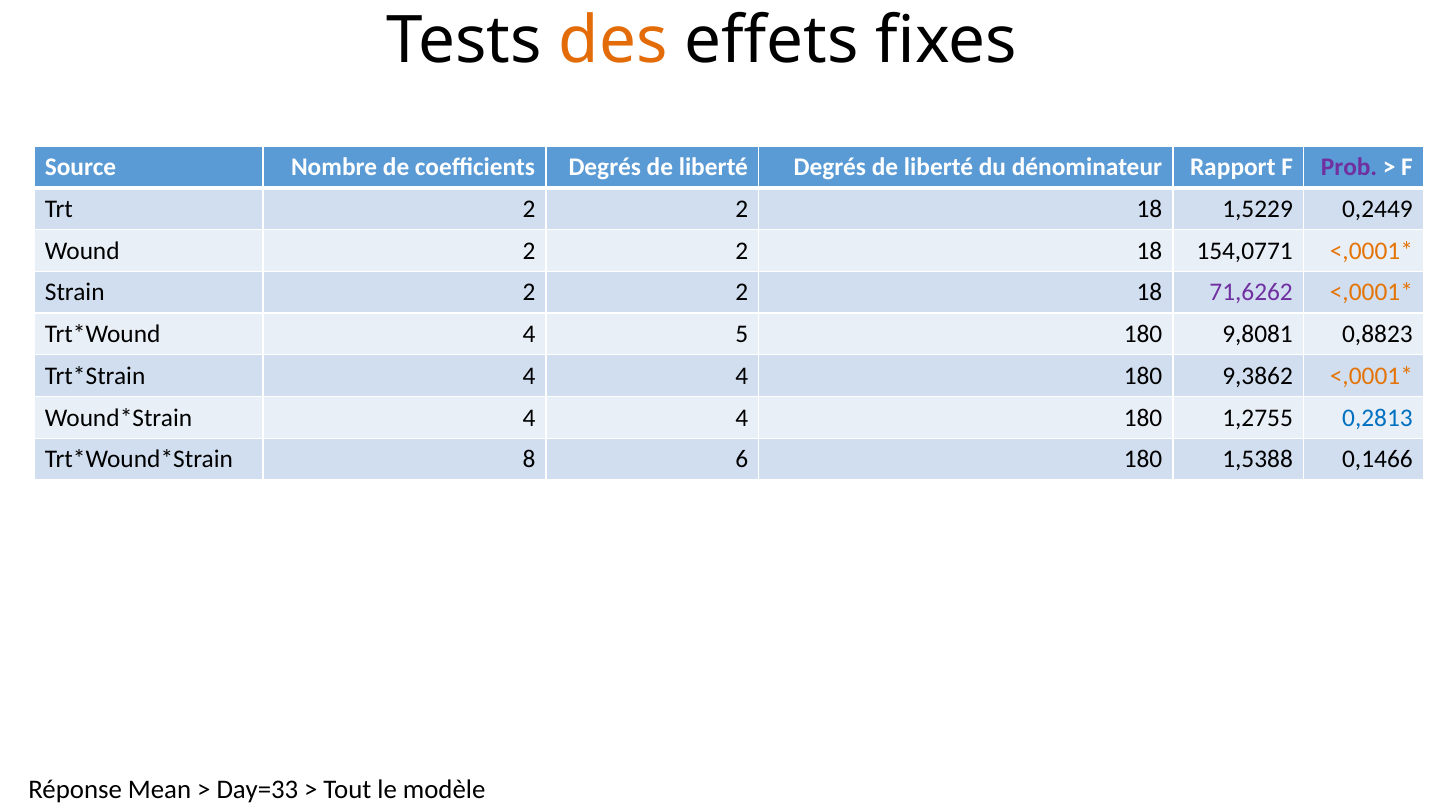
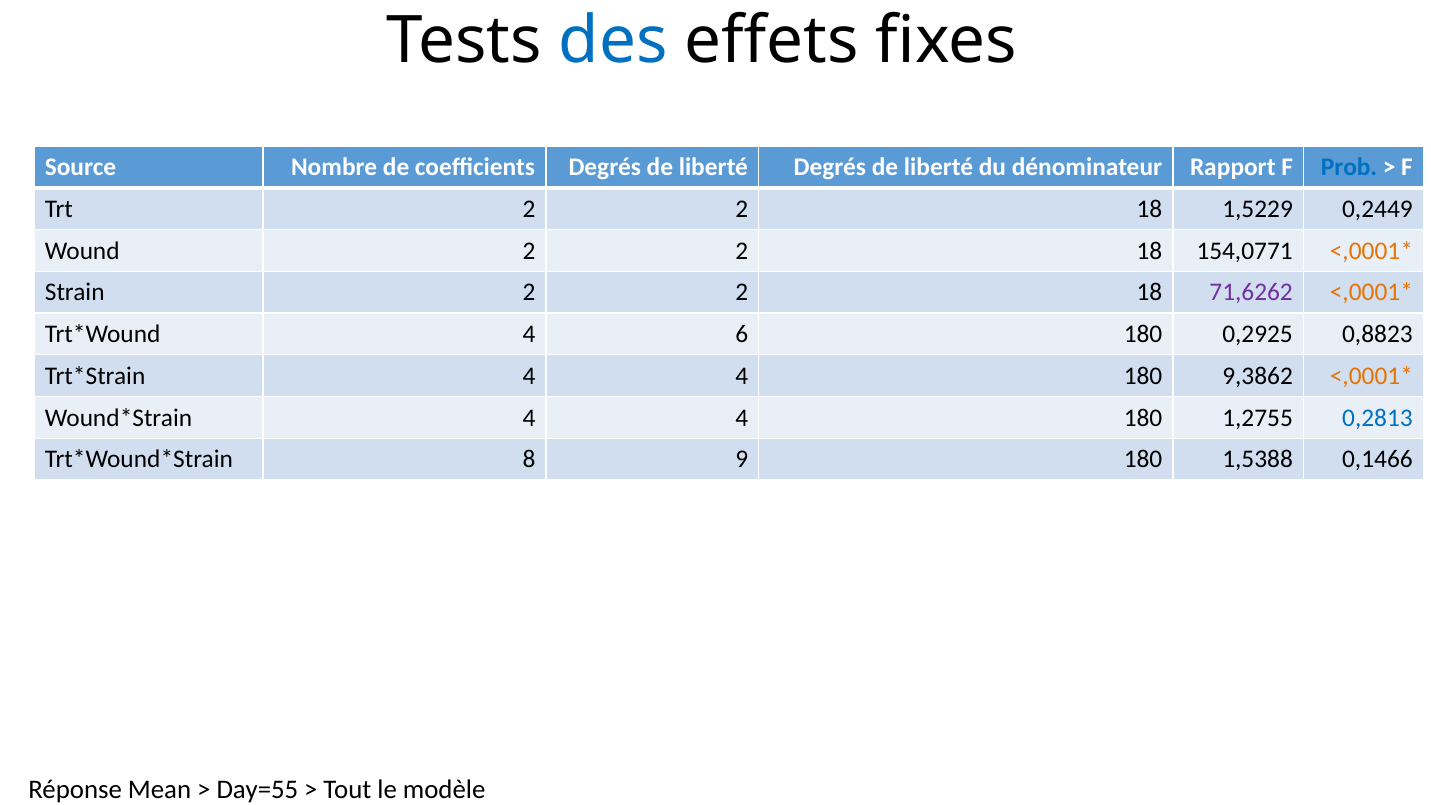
des colour: orange -> blue
Prob colour: purple -> blue
5: 5 -> 6
9,8081: 9,8081 -> 0,2925
6: 6 -> 9
Day=33: Day=33 -> Day=55
